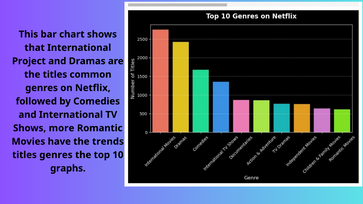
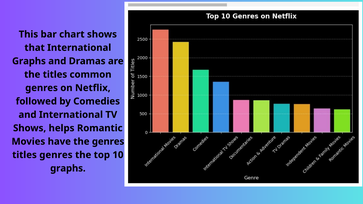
Project at (29, 61): Project -> Graphs
more: more -> helps
the trends: trends -> genres
